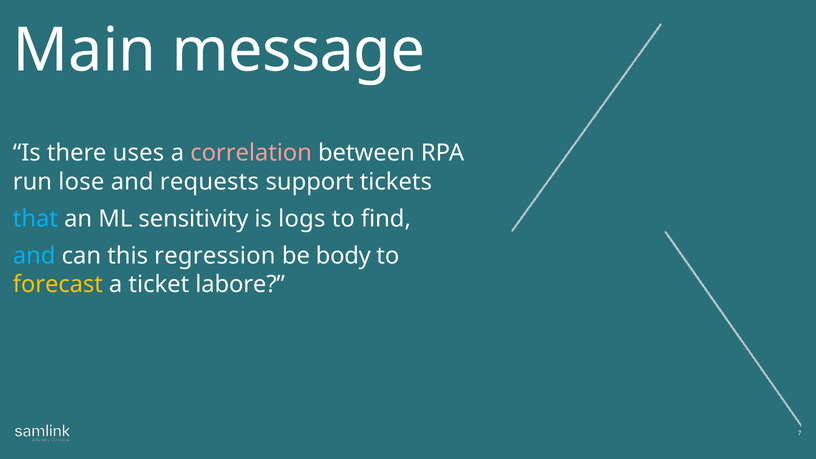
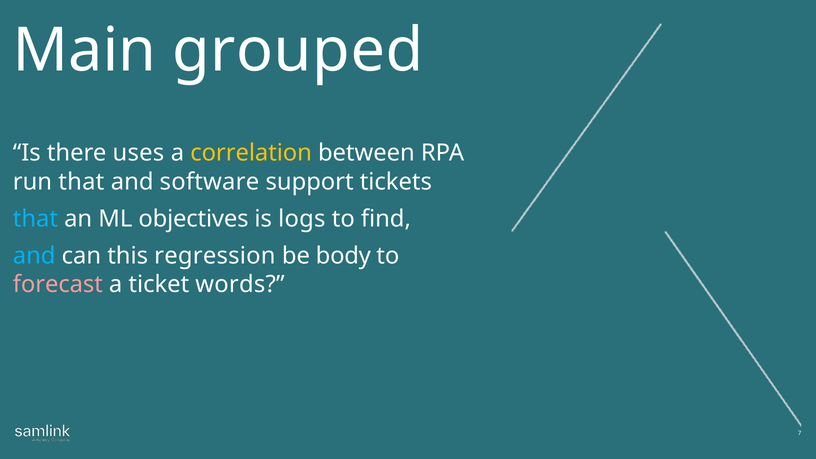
message: message -> grouped
correlation colour: pink -> yellow
run lose: lose -> that
requests: requests -> software
sensitivity: sensitivity -> objectives
forecast colour: yellow -> pink
labore: labore -> words
